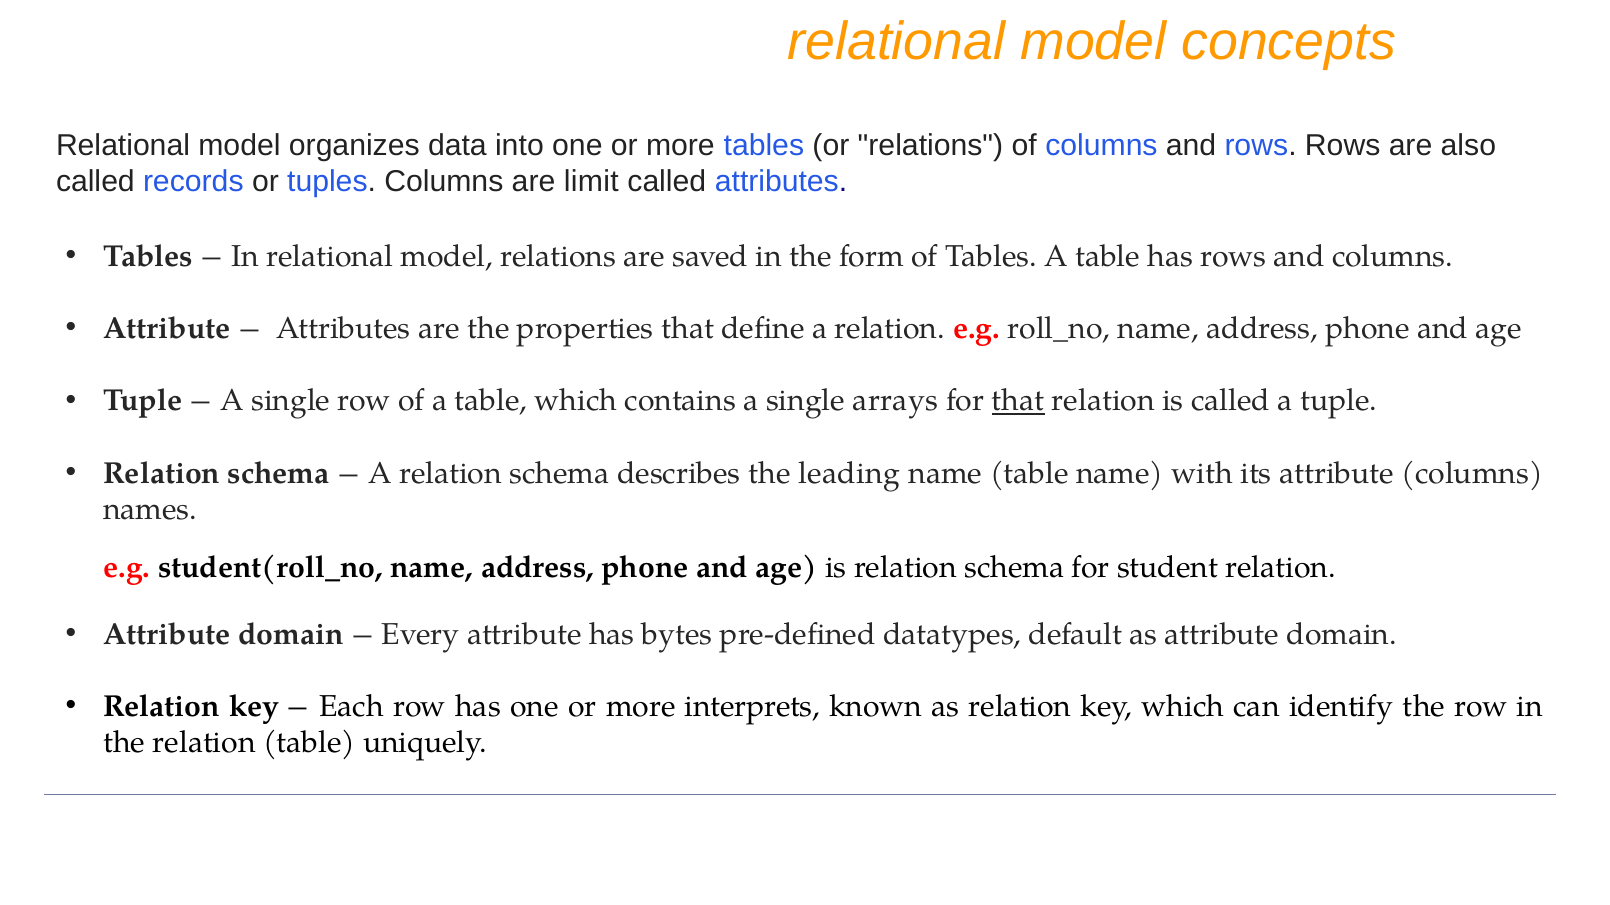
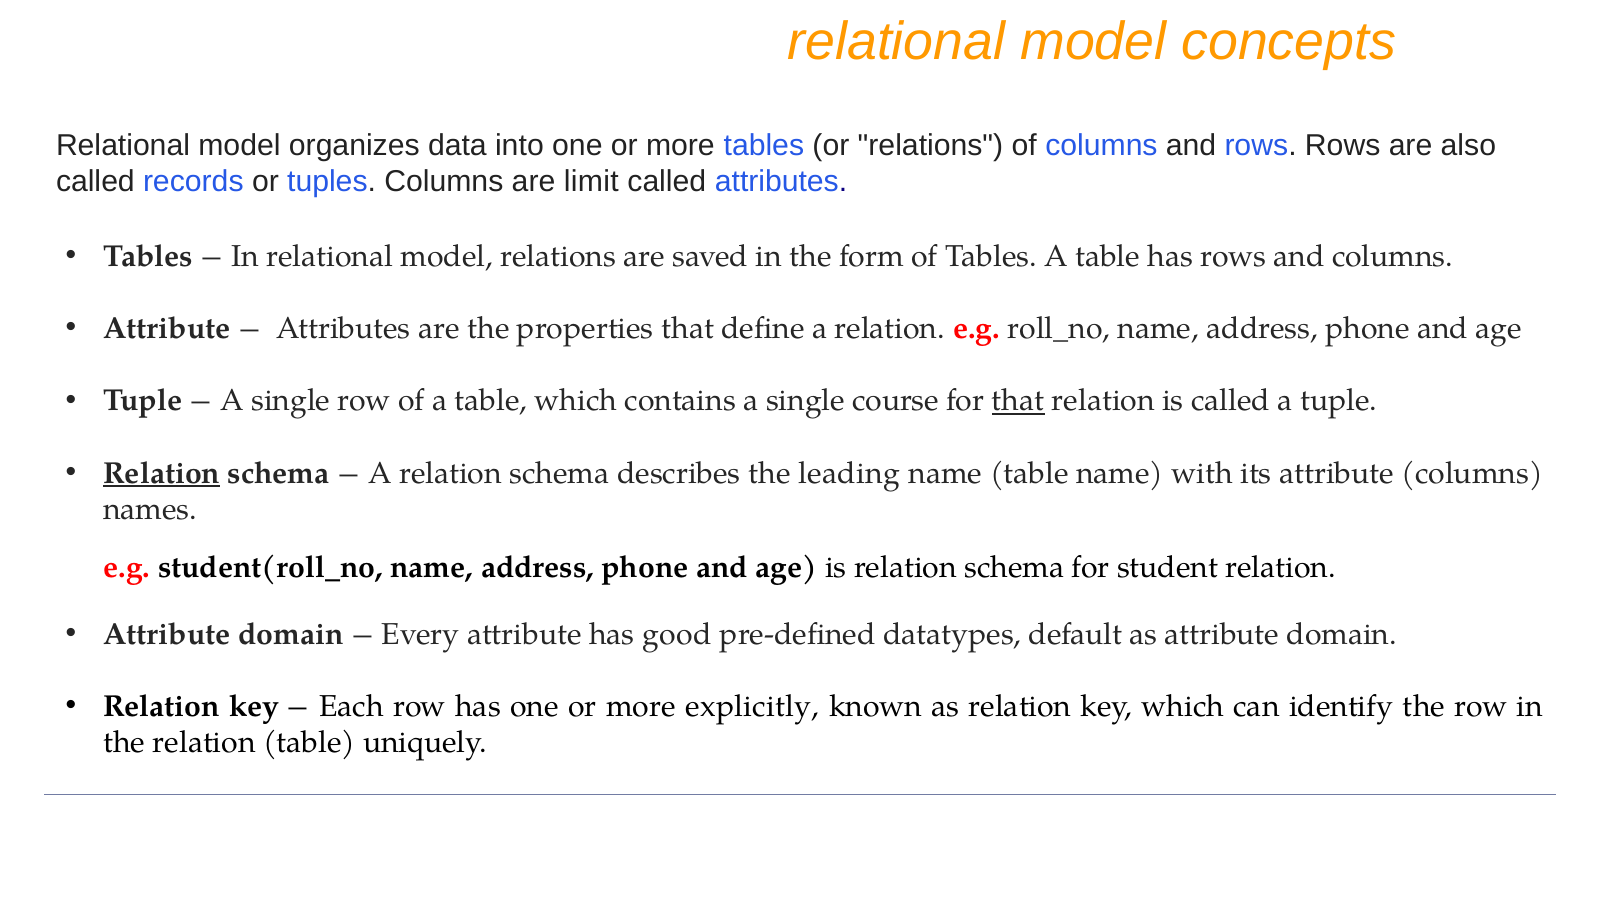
arrays: arrays -> course
Relation at (162, 474) underline: none -> present
bytes: bytes -> good
interprets: interprets -> explicitly
